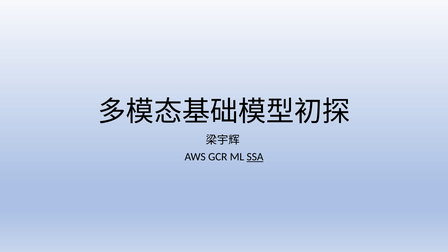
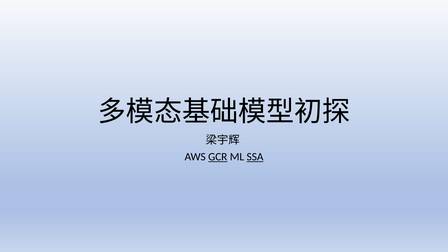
GCR underline: none -> present
